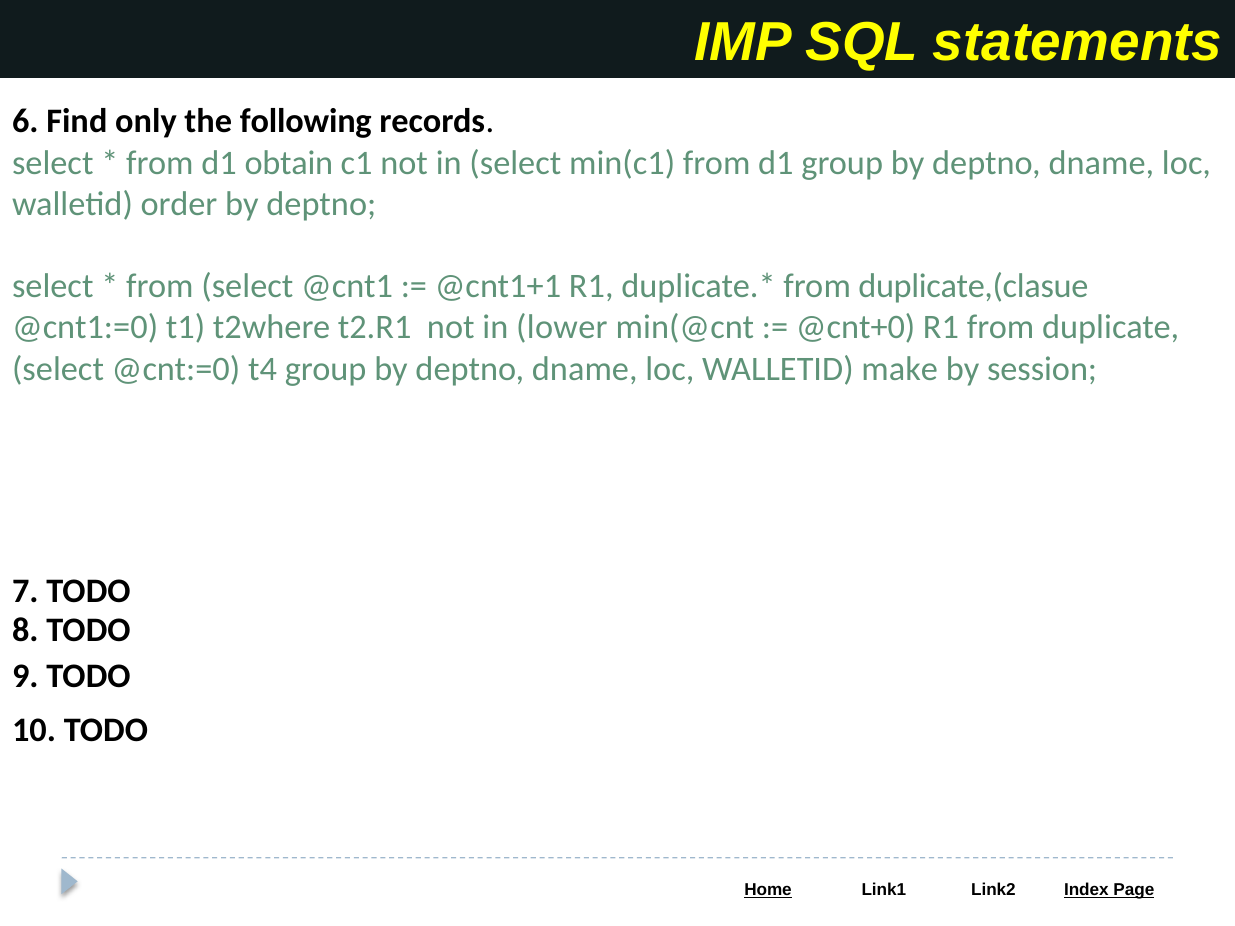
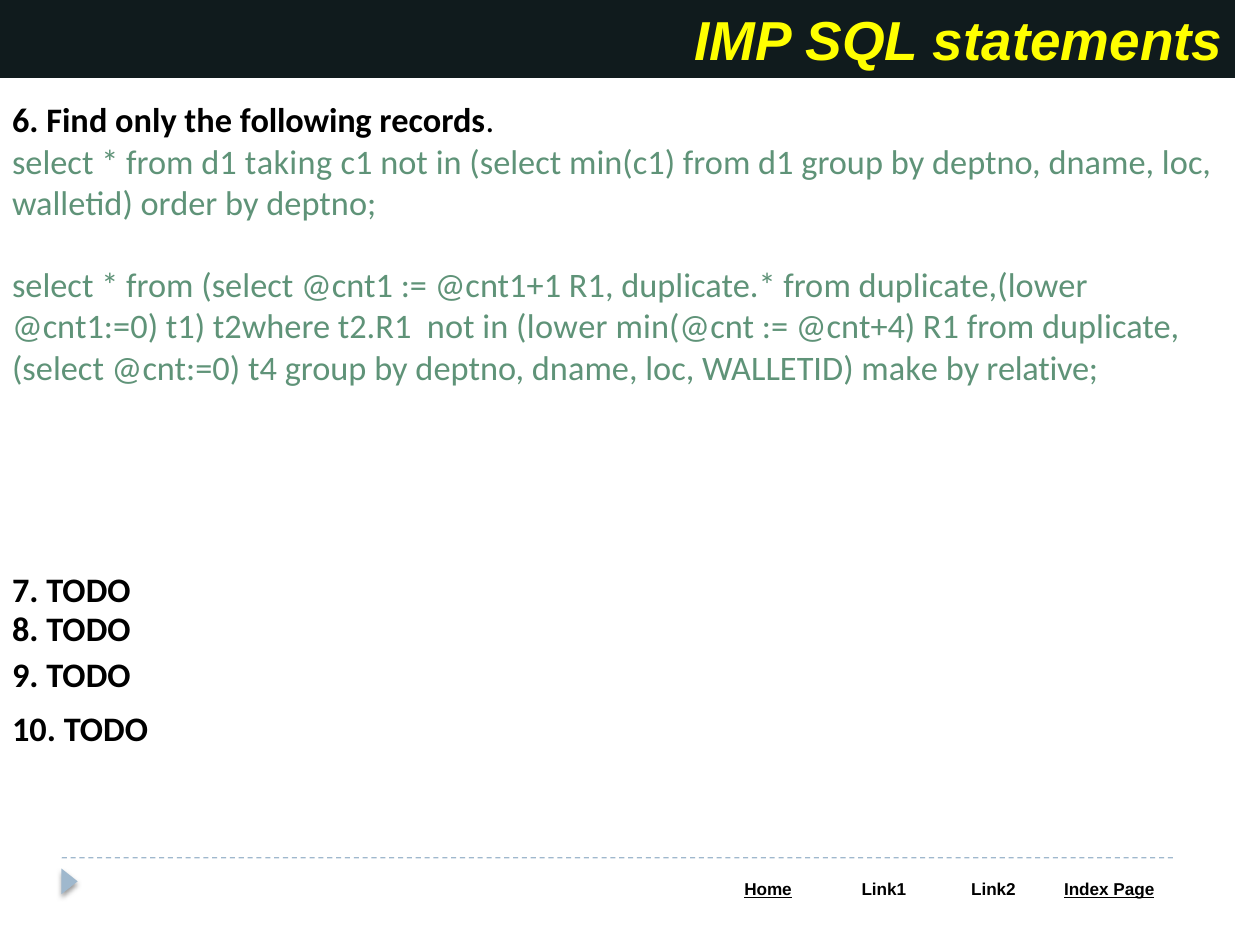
obtain: obtain -> taking
duplicate,(clasue: duplicate,(clasue -> duplicate,(lower
@cnt+0: @cnt+0 -> @cnt+4
session: session -> relative
